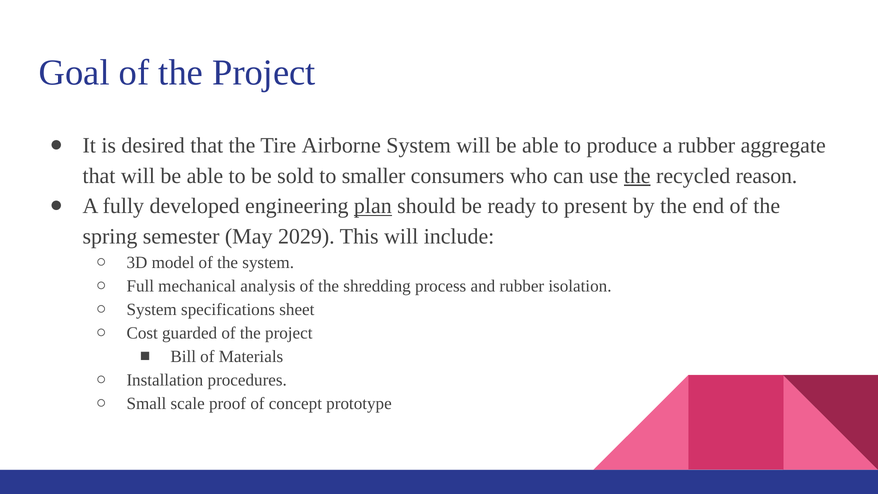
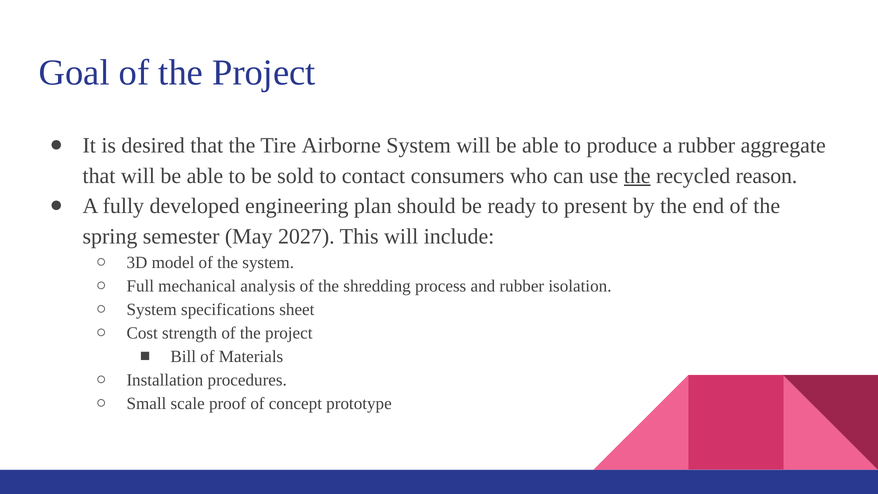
smaller: smaller -> contact
plan underline: present -> none
2029: 2029 -> 2027
guarded: guarded -> strength
